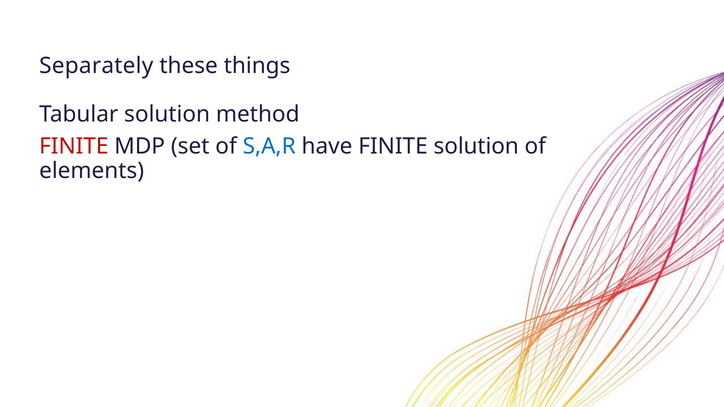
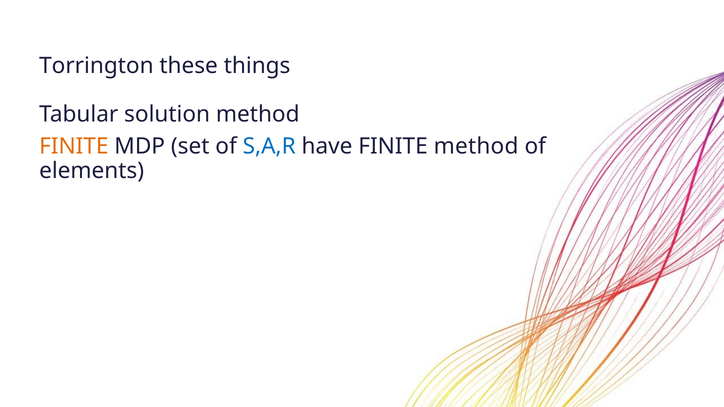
Separately: Separately -> Torrington
FINITE at (74, 147) colour: red -> orange
FINITE solution: solution -> method
